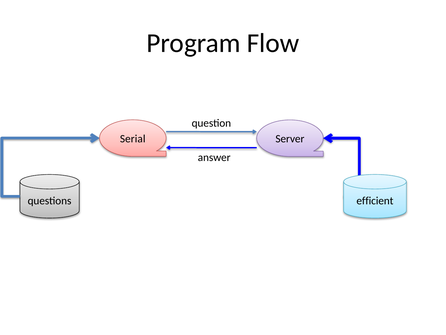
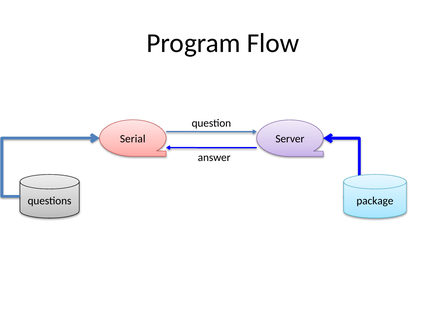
efficient: efficient -> package
